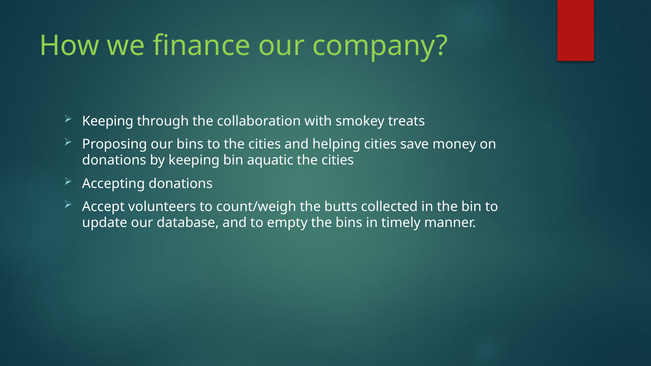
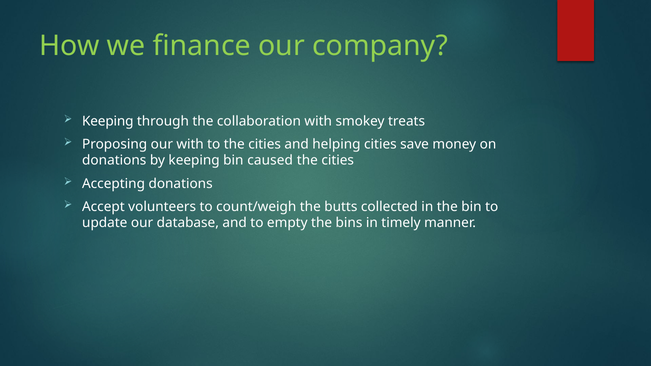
our bins: bins -> with
aquatic: aquatic -> caused
